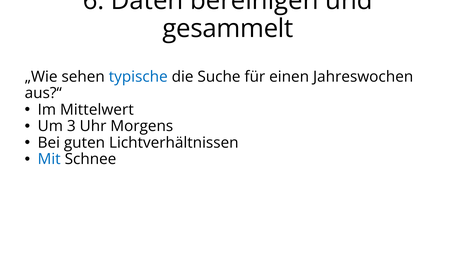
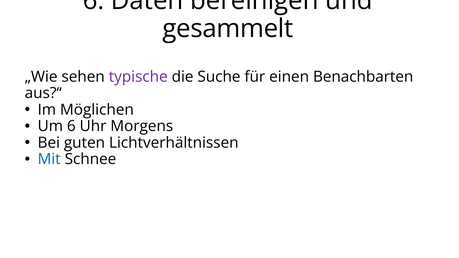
typische colour: blue -> purple
Jahreswochen: Jahreswochen -> Benachbarten
Mittelwert: Mittelwert -> Möglichen
Um 3: 3 -> 6
